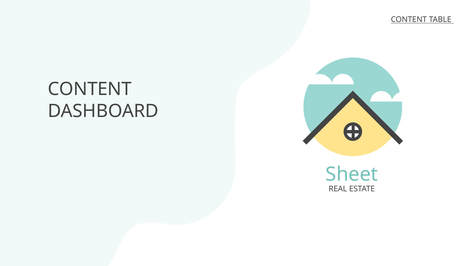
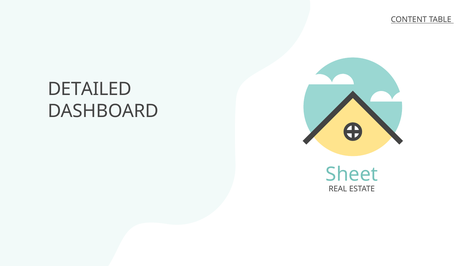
CONTENT at (90, 89): CONTENT -> DETAILED
